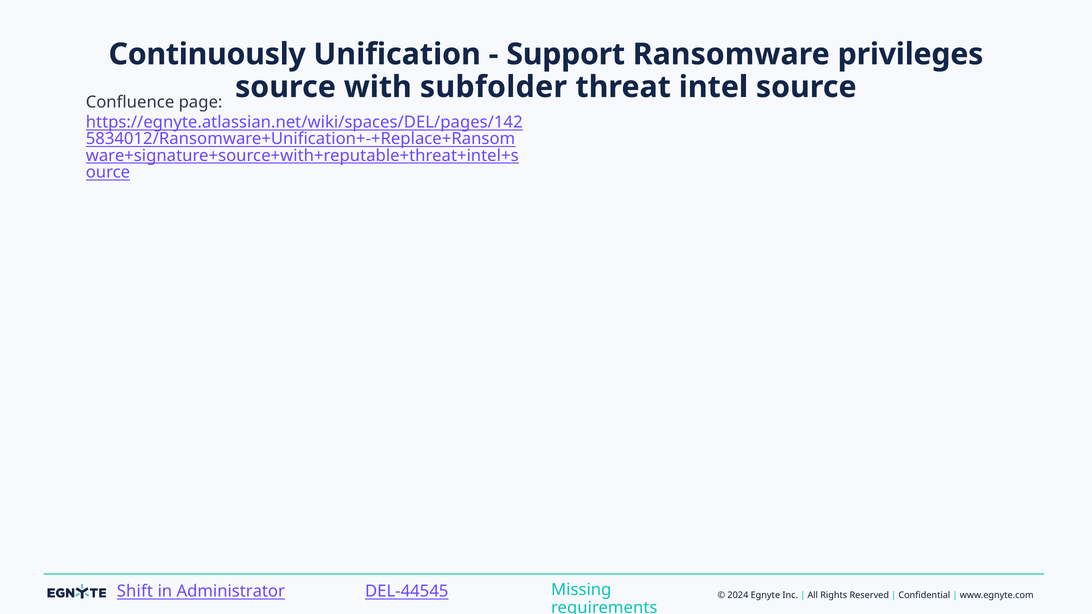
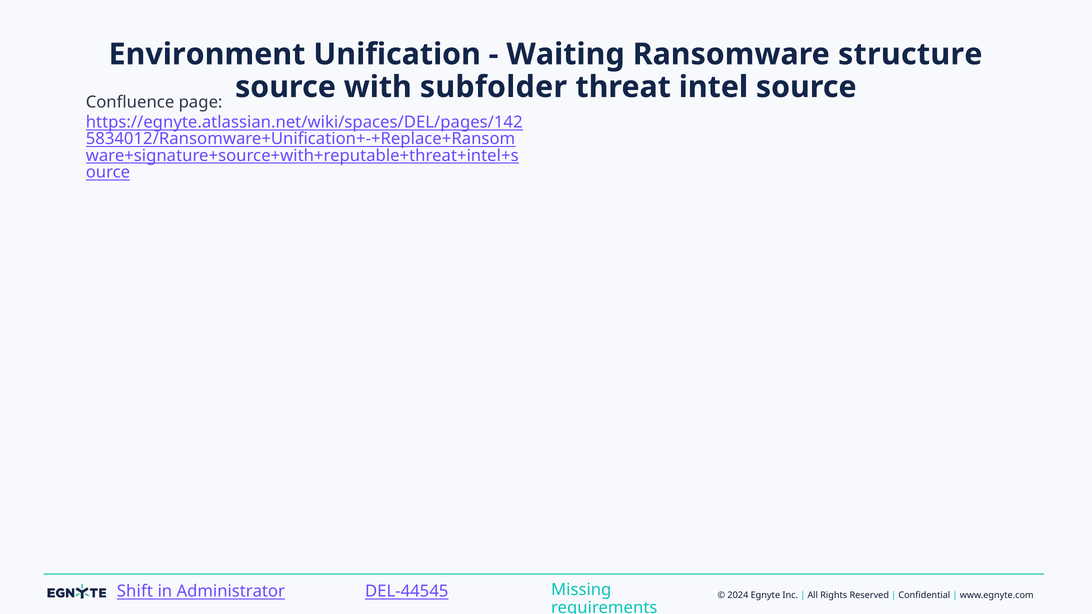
Continuously: Continuously -> Environment
Support: Support -> Waiting
privileges: privileges -> structure
